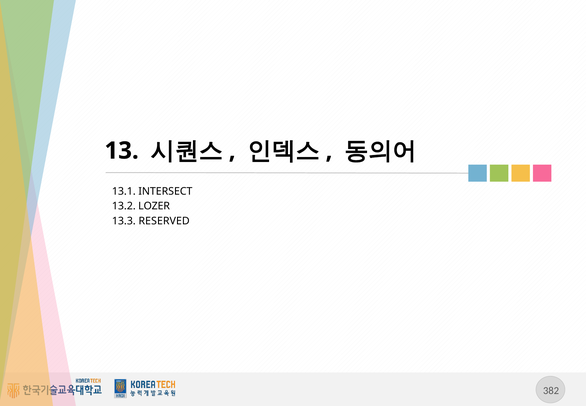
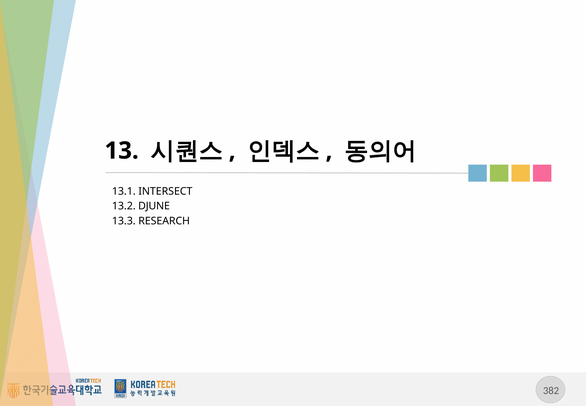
LOZER: LOZER -> DJUNE
RESERVED: RESERVED -> RESEARCH
